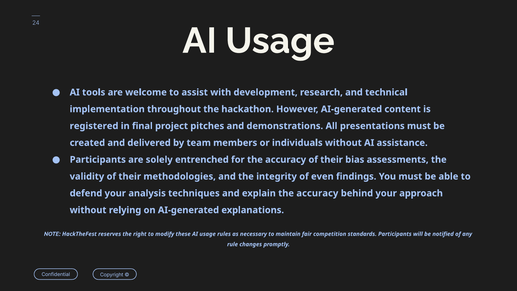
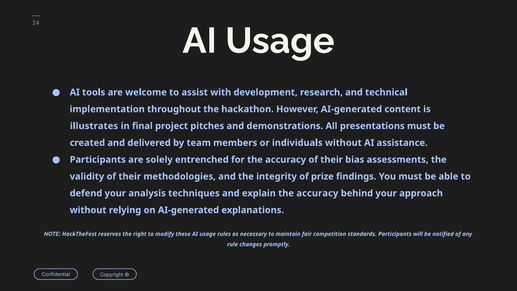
registered: registered -> illustrates
even: even -> prize
